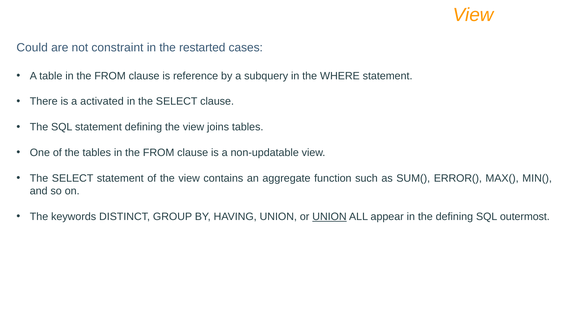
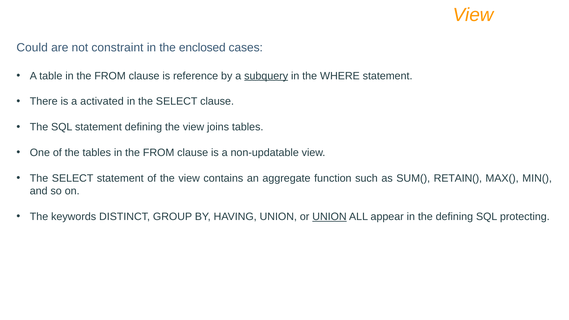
restarted: restarted -> enclosed
subquery underline: none -> present
ERROR(: ERROR( -> RETAIN(
outermost: outermost -> protecting
